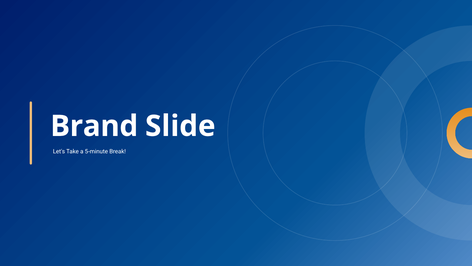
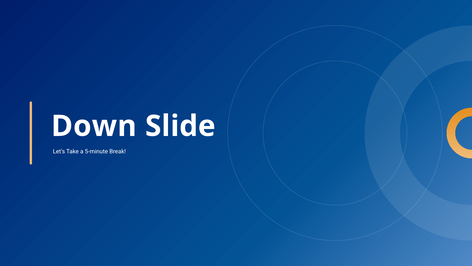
Brand: Brand -> Down
